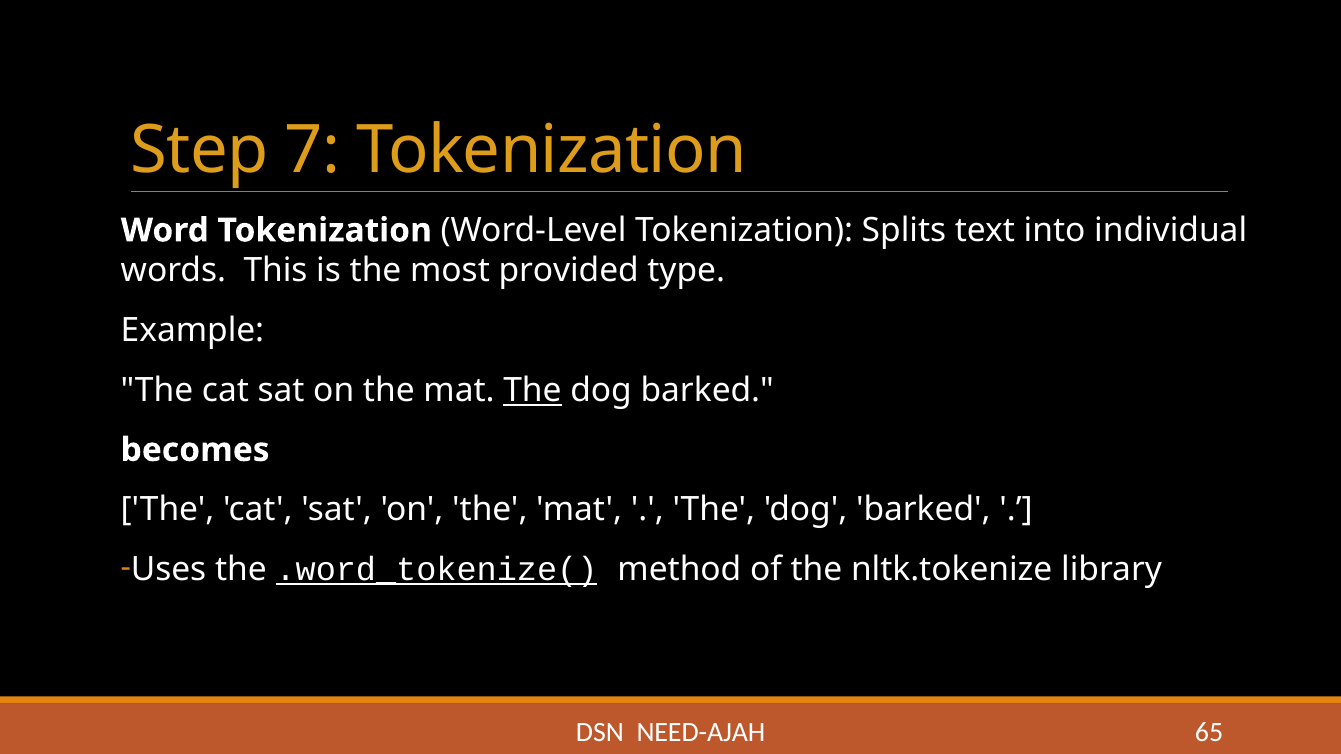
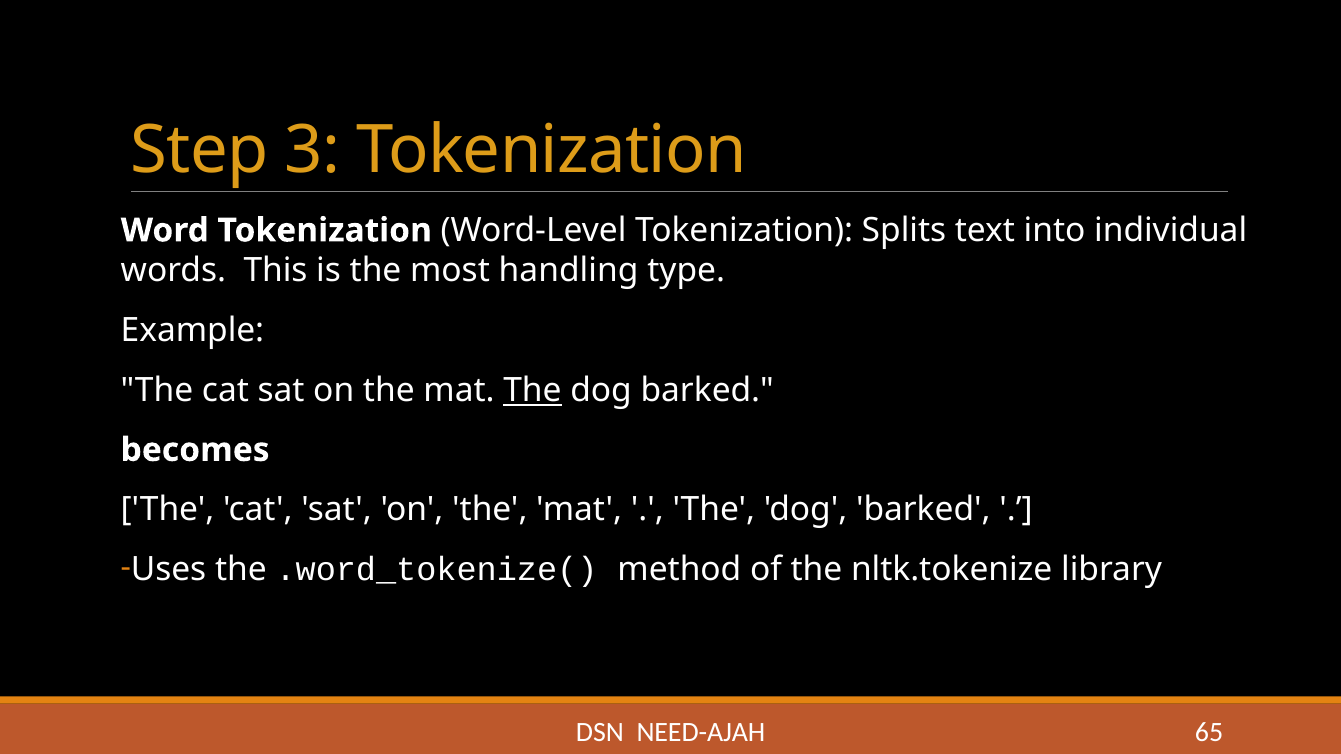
7: 7 -> 3
provided: provided -> handling
.word_tokenize( underline: present -> none
